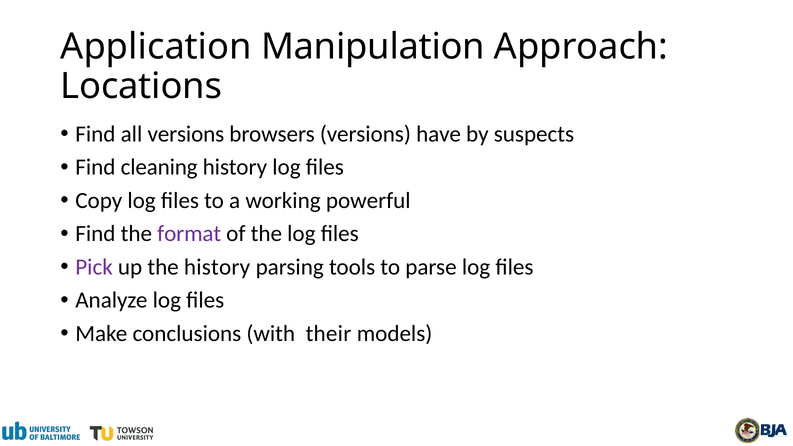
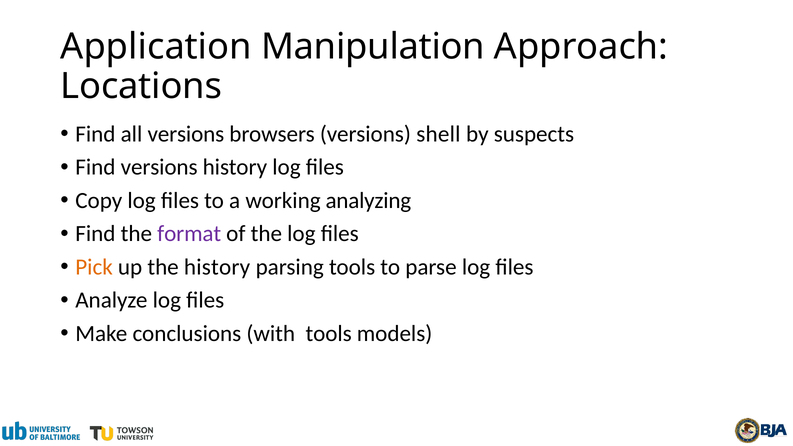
have: have -> shell
Find cleaning: cleaning -> versions
powerful: powerful -> analyzing
Pick colour: purple -> orange
with their: their -> tools
